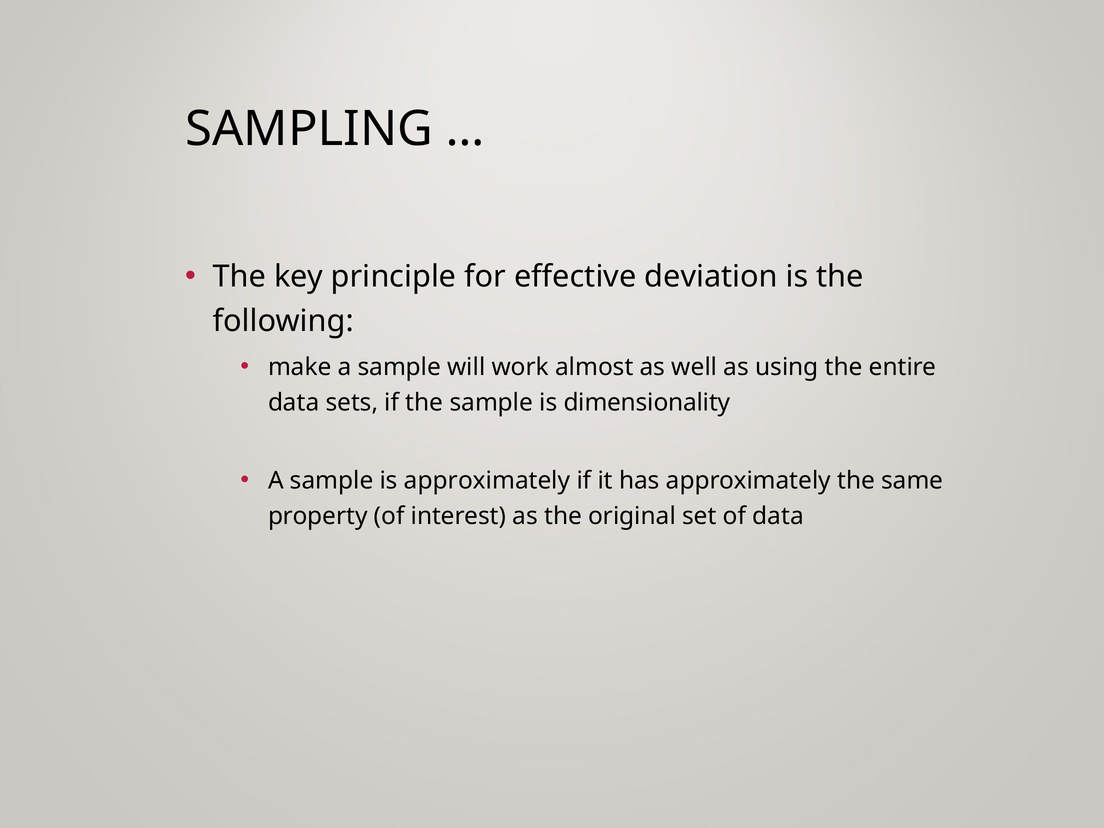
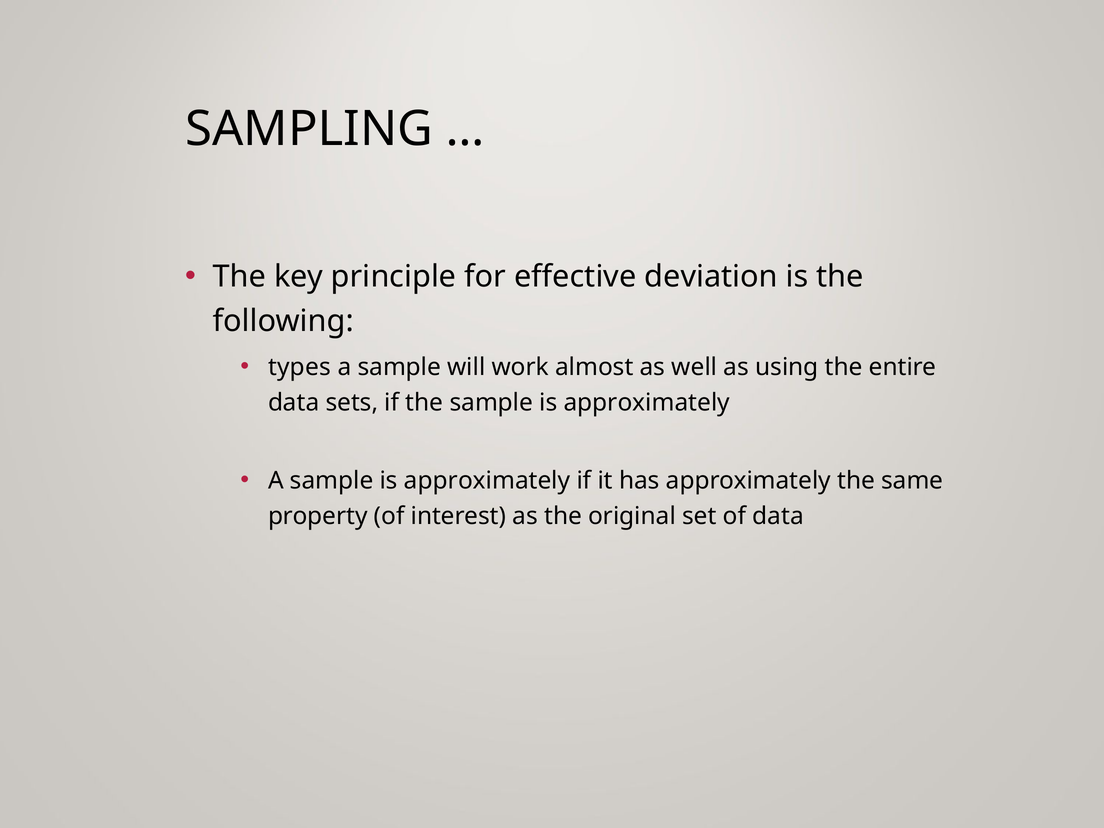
make: make -> types
the sample is dimensionality: dimensionality -> approximately
